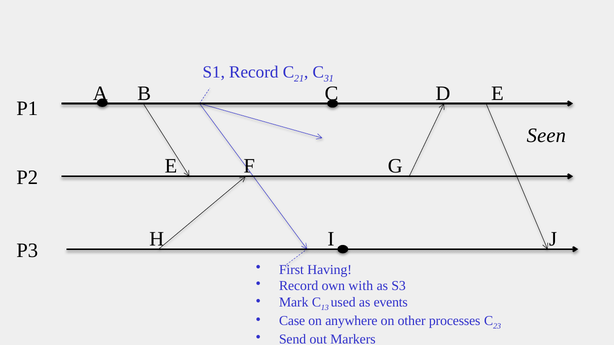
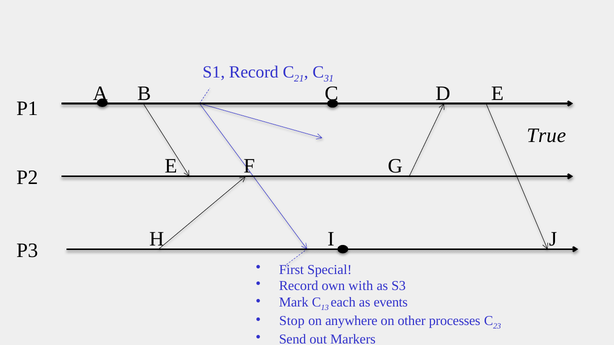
Seen: Seen -> True
Having: Having -> Special
used: used -> each
Case: Case -> Stop
